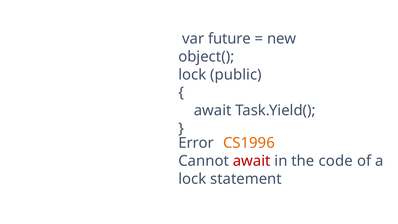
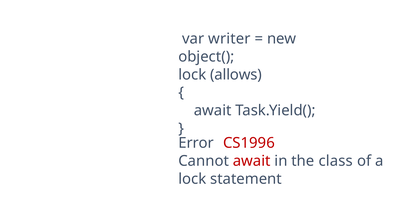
future: future -> writer
public: public -> allows
CS1996 colour: orange -> red
code: code -> class
